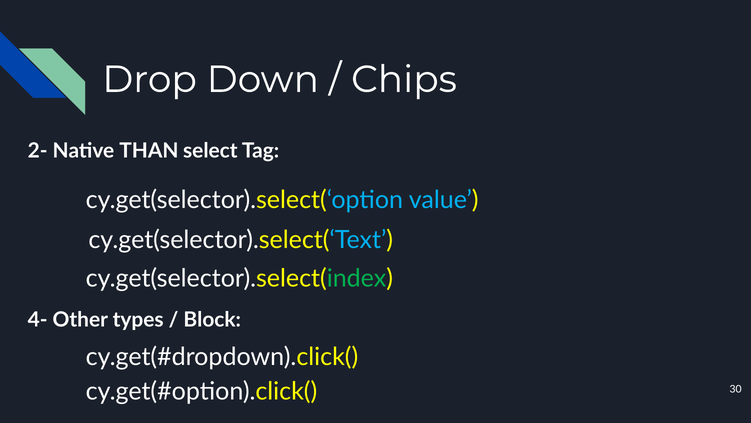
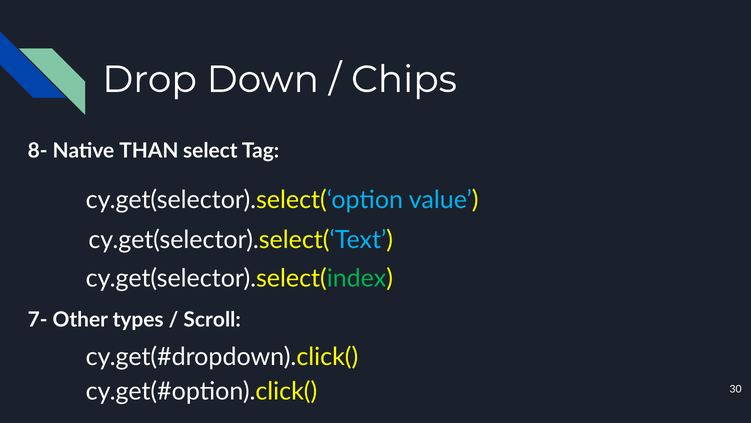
2-: 2- -> 8-
4-: 4- -> 7-
Block: Block -> Scroll
